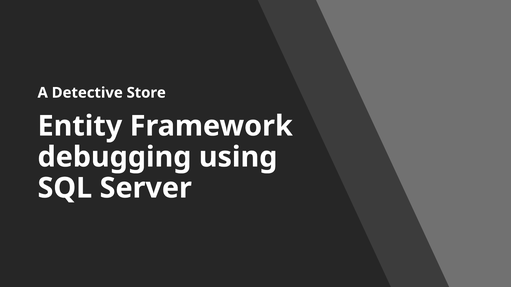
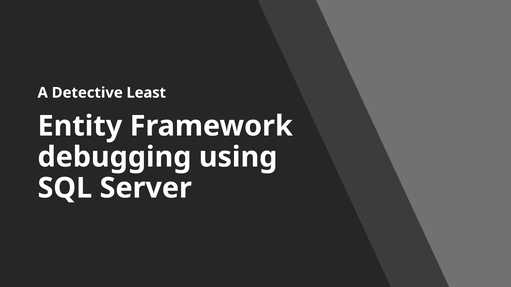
Store: Store -> Least
